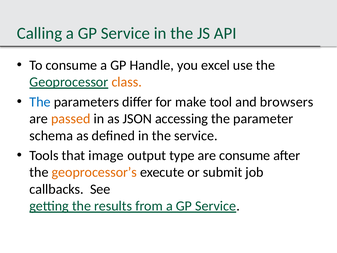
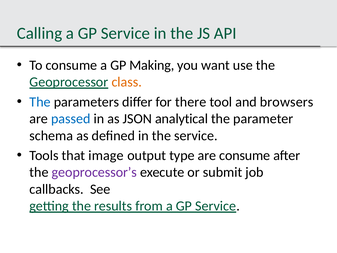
Handle: Handle -> Making
excel: excel -> want
make: make -> there
passed colour: orange -> blue
accessing: accessing -> analytical
geoprocessor’s colour: orange -> purple
